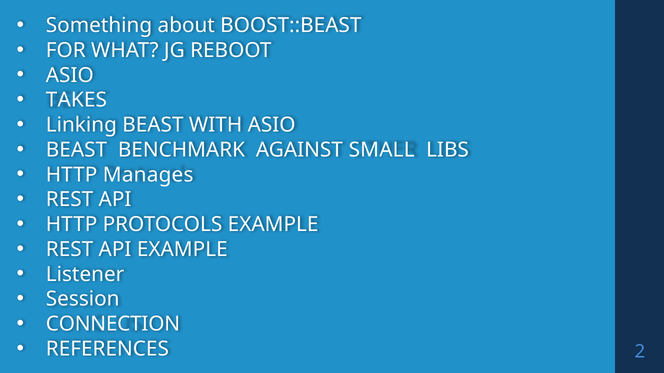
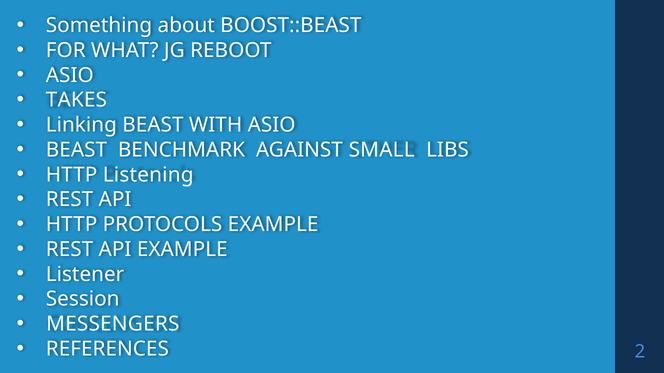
Manages: Manages -> Listening
CONNECTION: CONNECTION -> MESSENGERS
